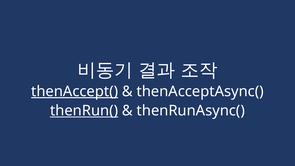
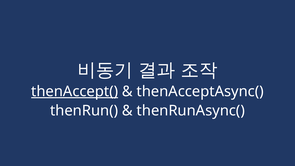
thenRun( underline: present -> none
